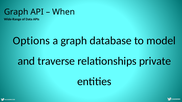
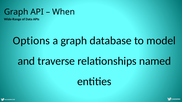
private: private -> named
